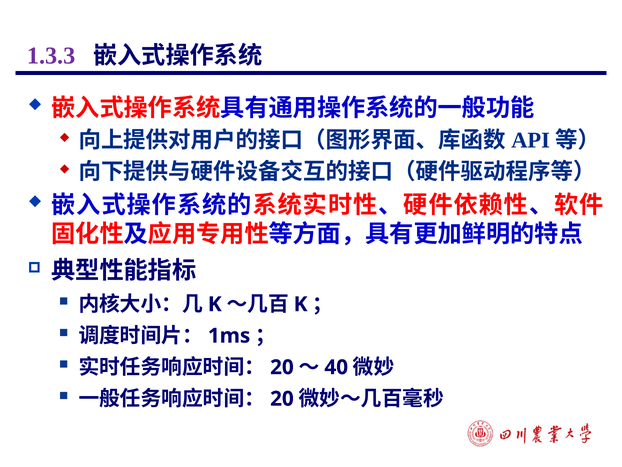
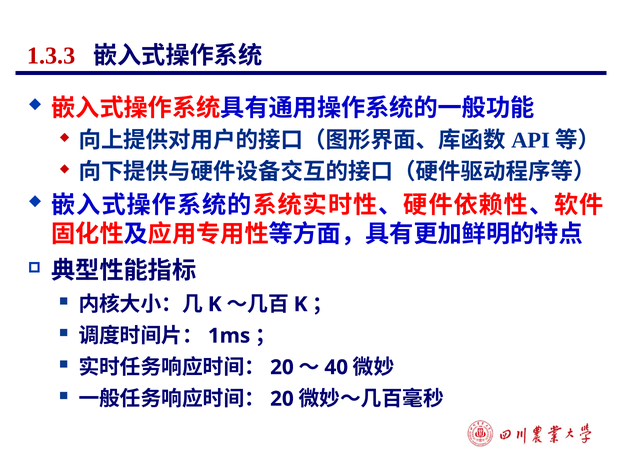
1.3.3 colour: purple -> red
